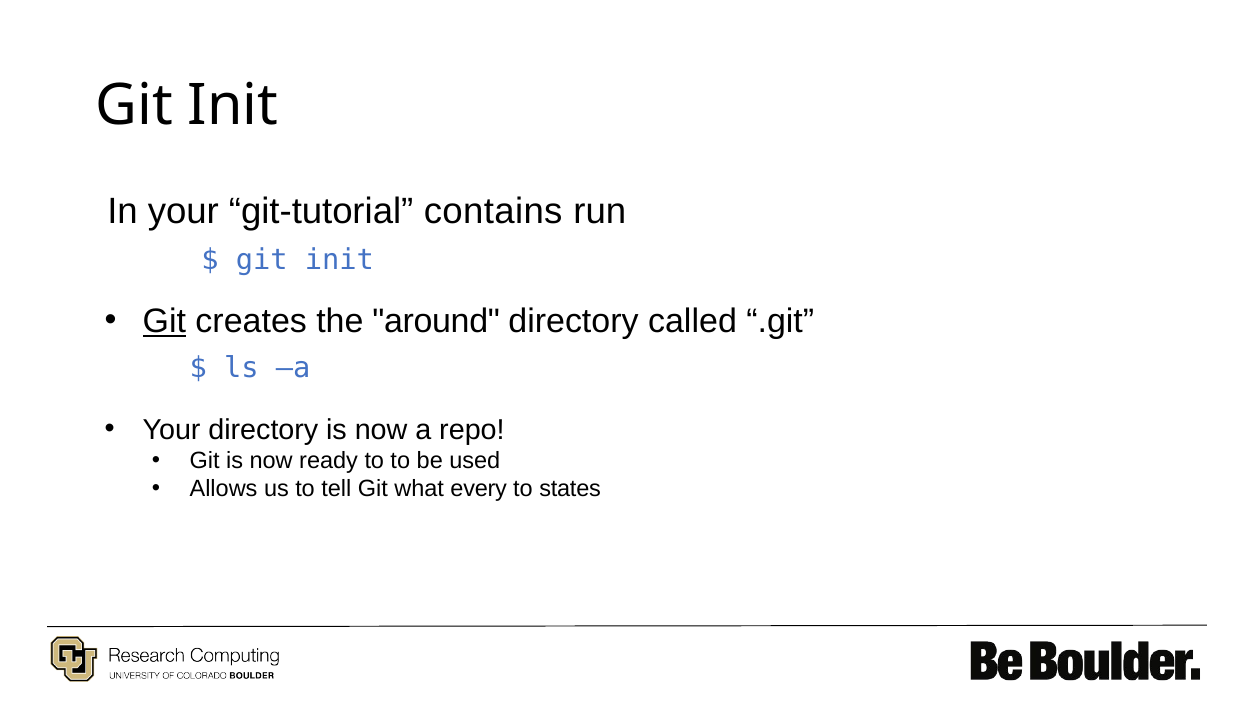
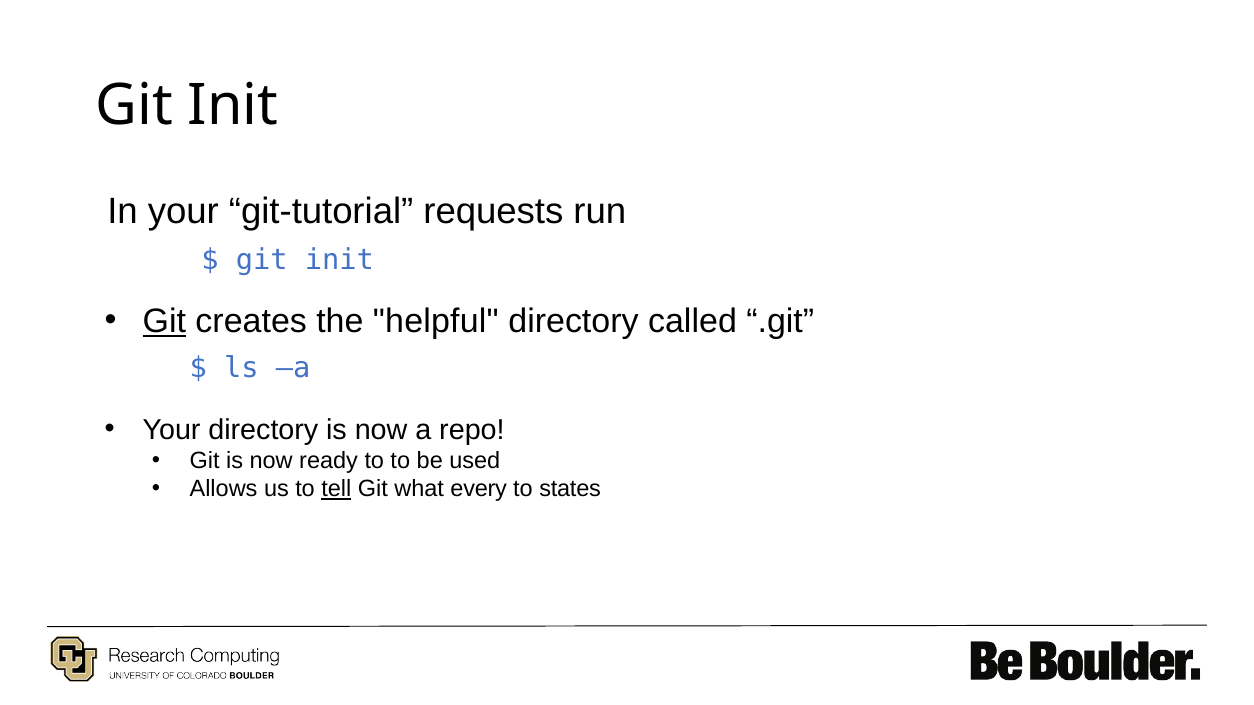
contains: contains -> requests
around: around -> helpful
tell underline: none -> present
